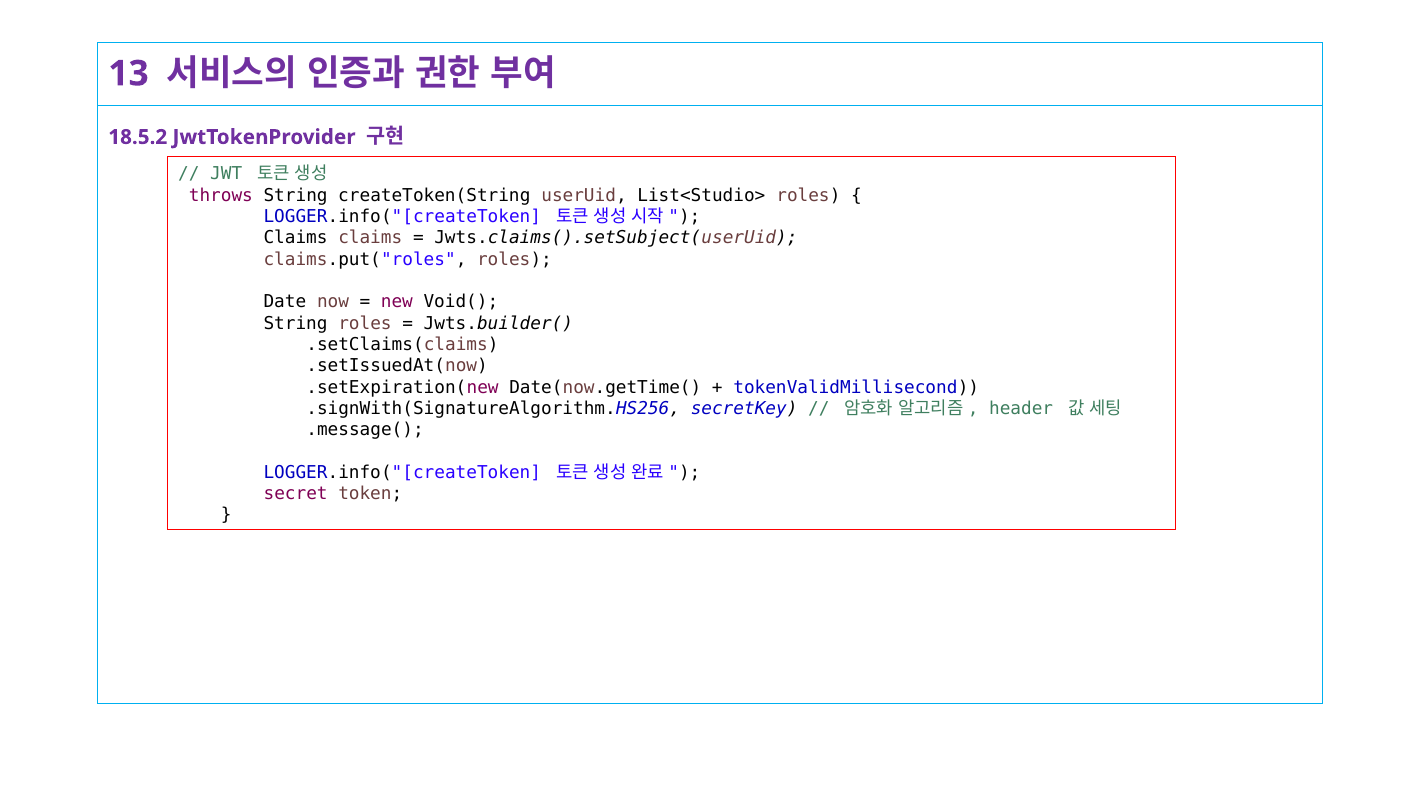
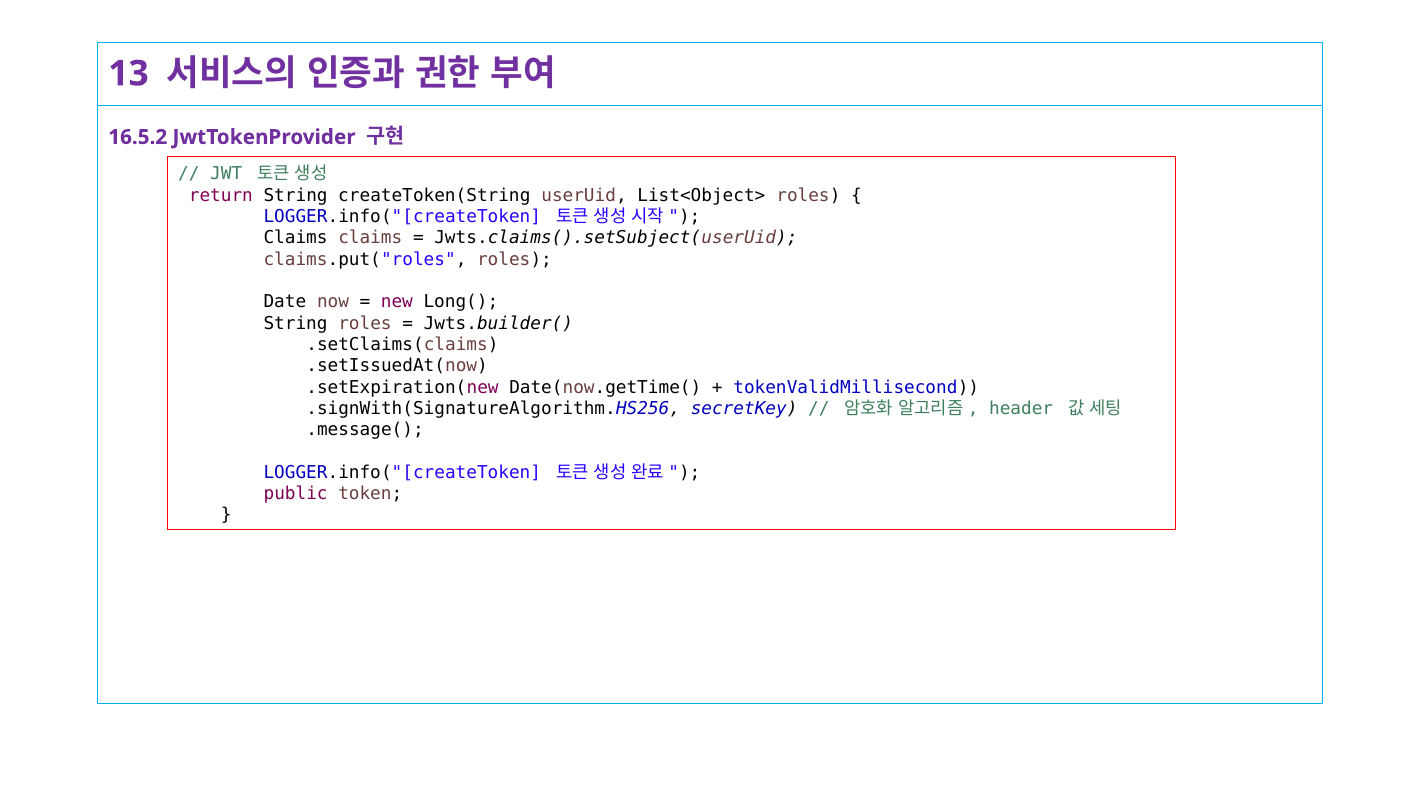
18.5.2: 18.5.2 -> 16.5.2
throws: throws -> return
List<Studio>: List<Studio> -> List<Object>
Void(: Void( -> Long(
secret: secret -> public
